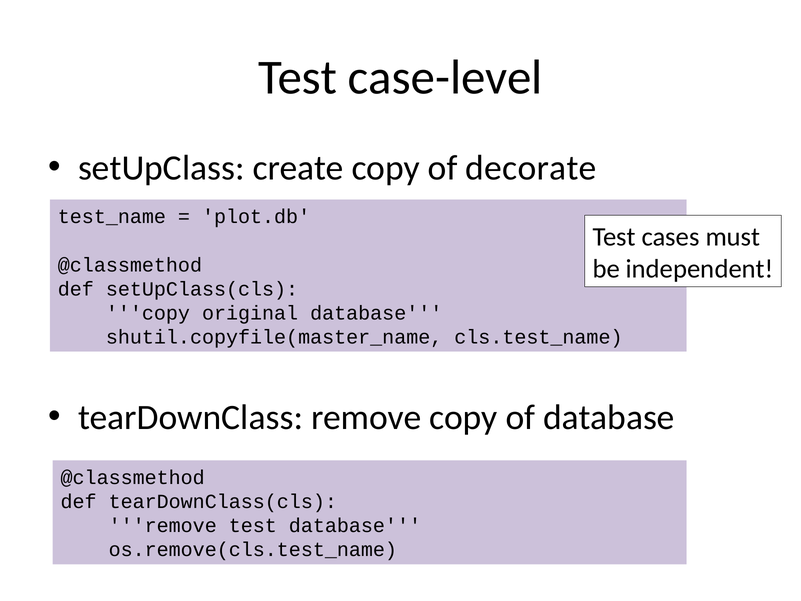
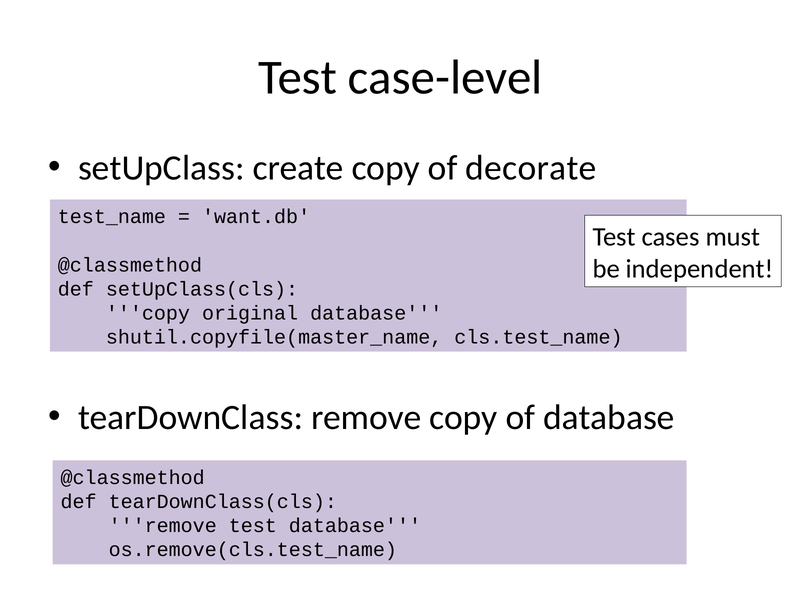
plot.db: plot.db -> want.db
